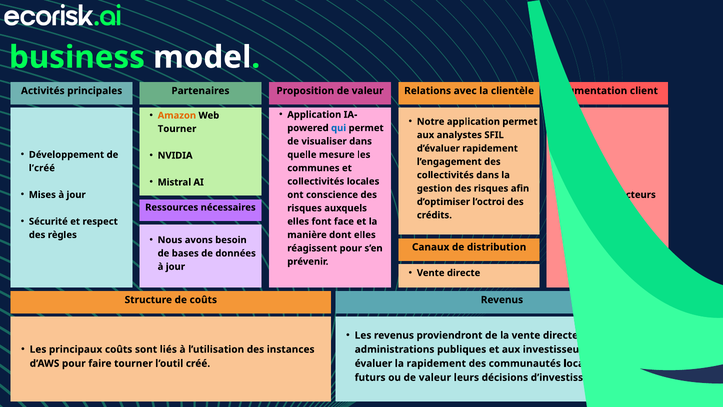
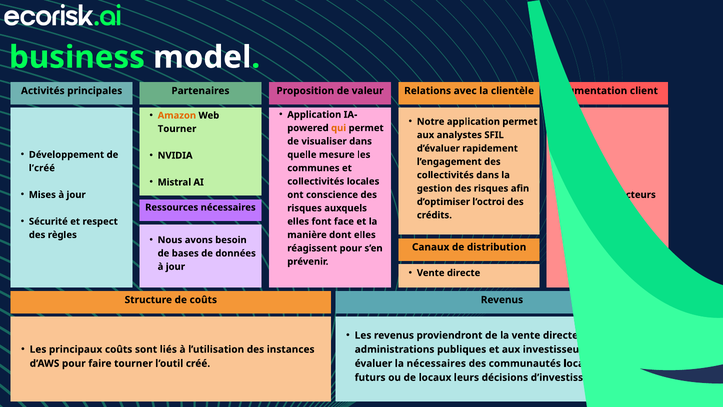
qui colour: blue -> orange
la rapidement: rapidement -> nécessaires
ou de valeur: valeur -> locaux
